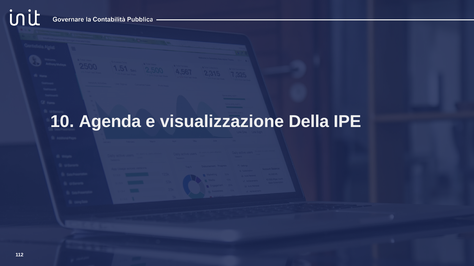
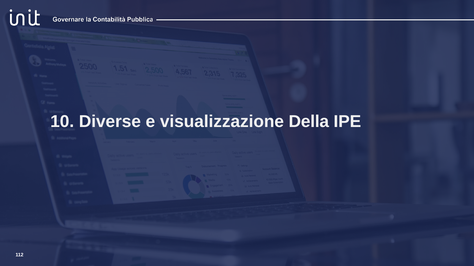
Agenda: Agenda -> Diverse
